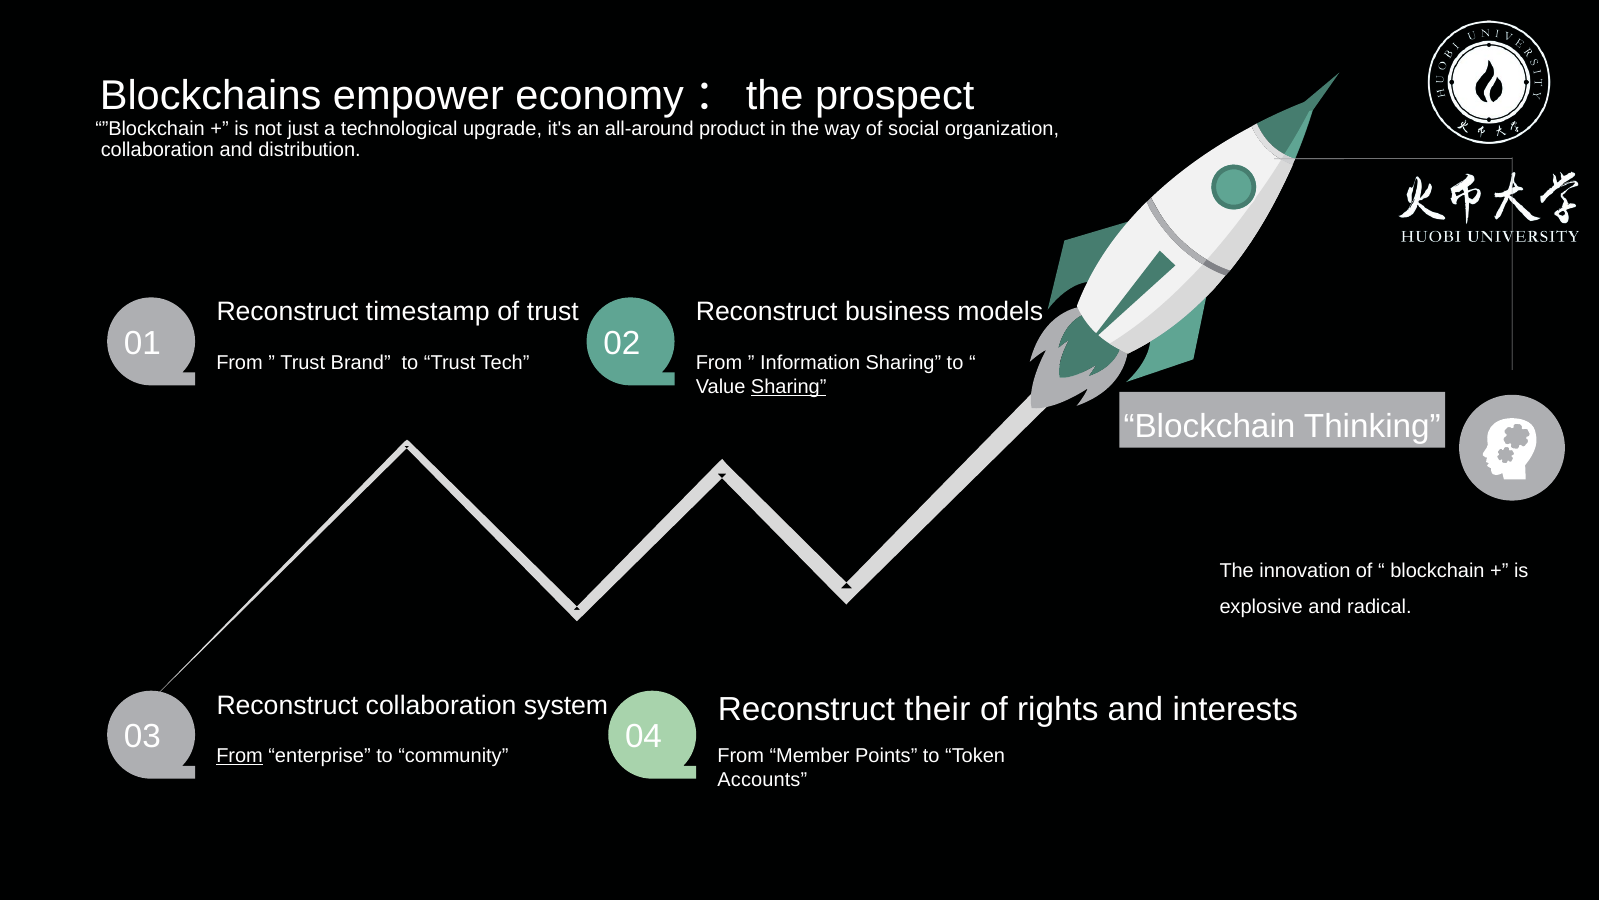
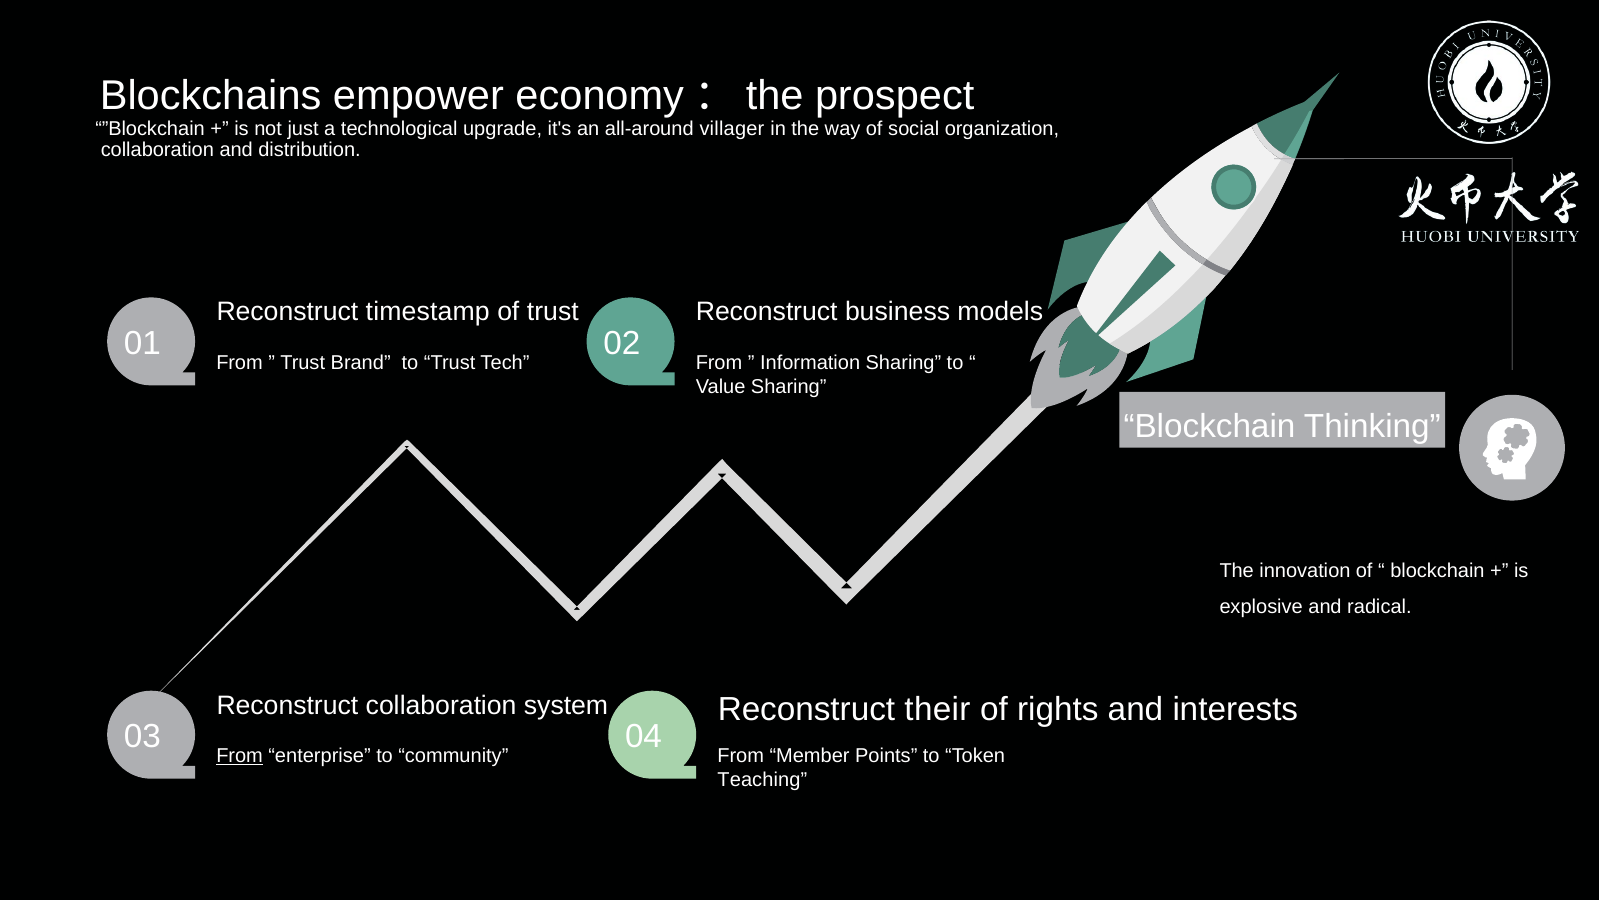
product: product -> villager
Sharing at (789, 387) underline: present -> none
Accounts: Accounts -> Teaching
